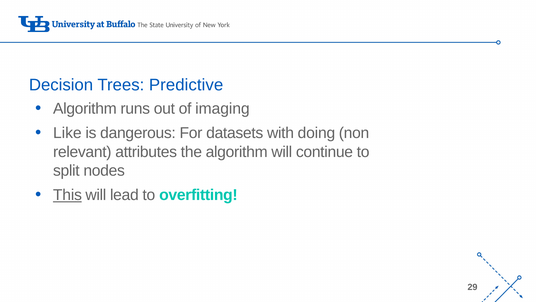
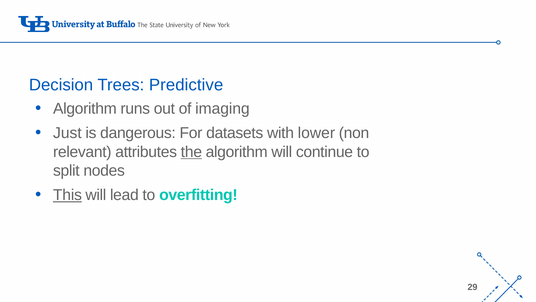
Like: Like -> Just
doing: doing -> lower
the underline: none -> present
